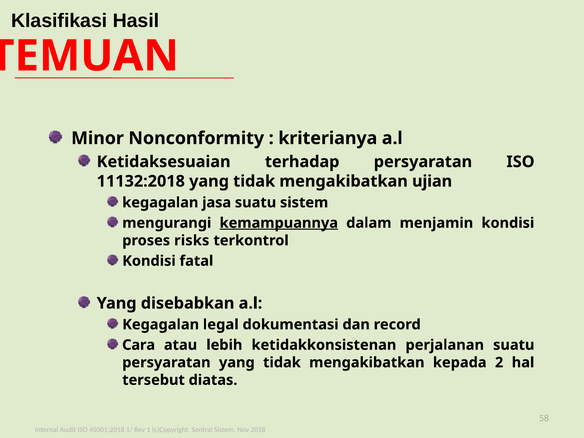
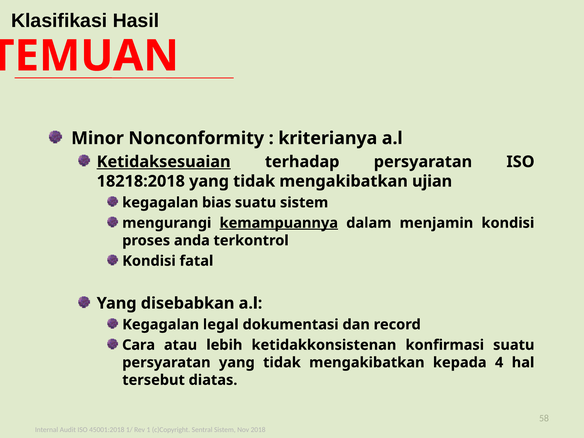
Ketidaksesuaian underline: none -> present
11132:2018: 11132:2018 -> 18218:2018
jasa: jasa -> bias
risks: risks -> anda
perjalanan: perjalanan -> konfirmasi
2: 2 -> 4
